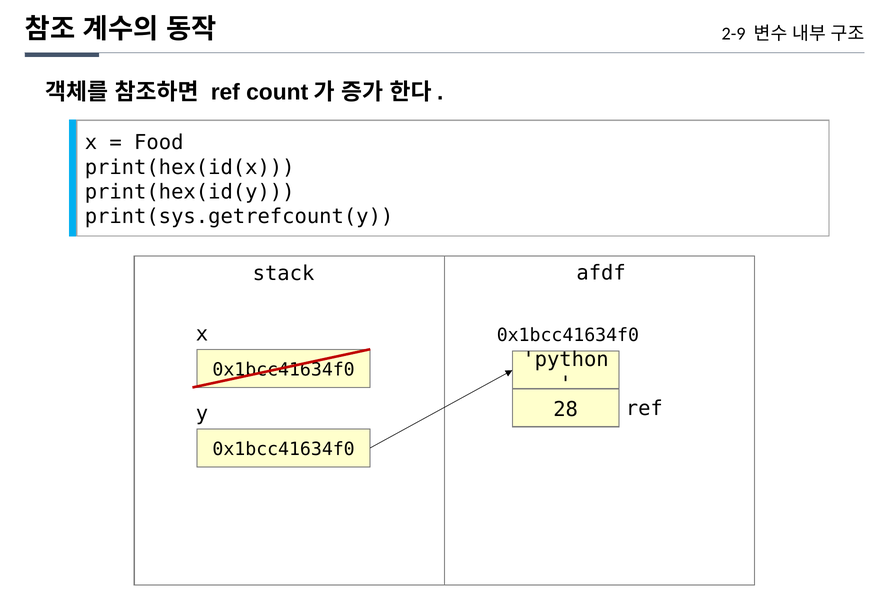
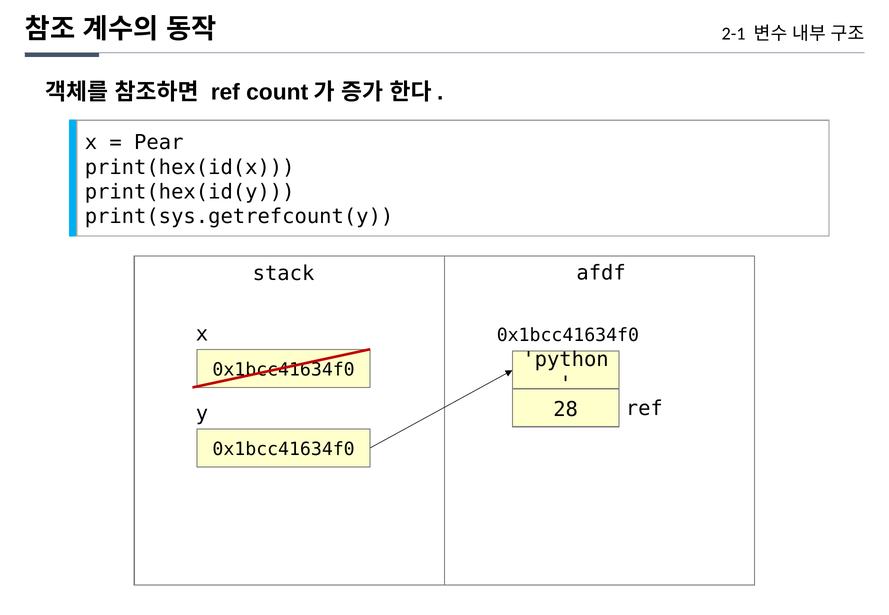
2-9: 2-9 -> 2-1
Food: Food -> Pear
